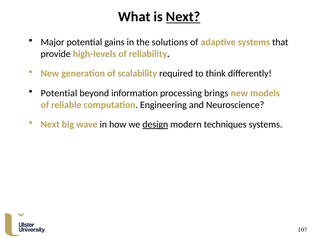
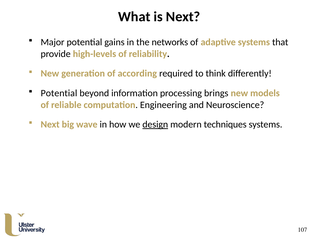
Next at (183, 17) underline: present -> none
solutions: solutions -> networks
scalability: scalability -> according
